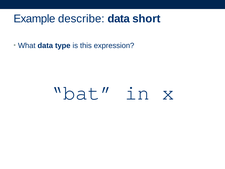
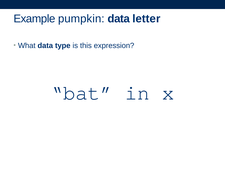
describe: describe -> pumpkin
short: short -> letter
